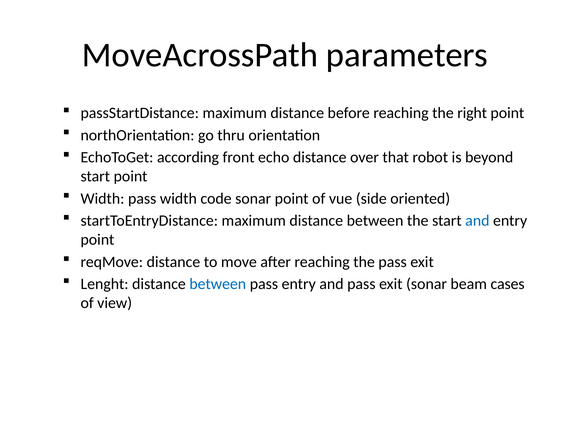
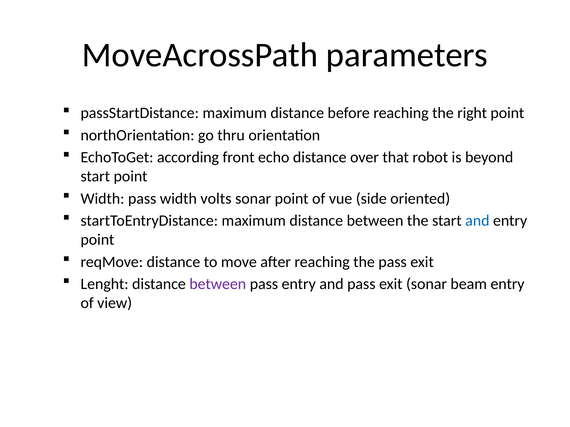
code: code -> volts
between at (218, 284) colour: blue -> purple
beam cases: cases -> entry
